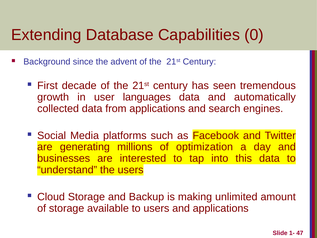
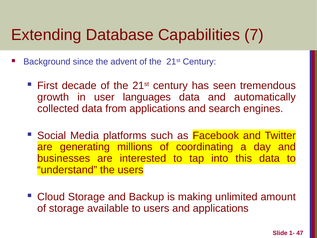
0: 0 -> 7
optimization: optimization -> coordinating
